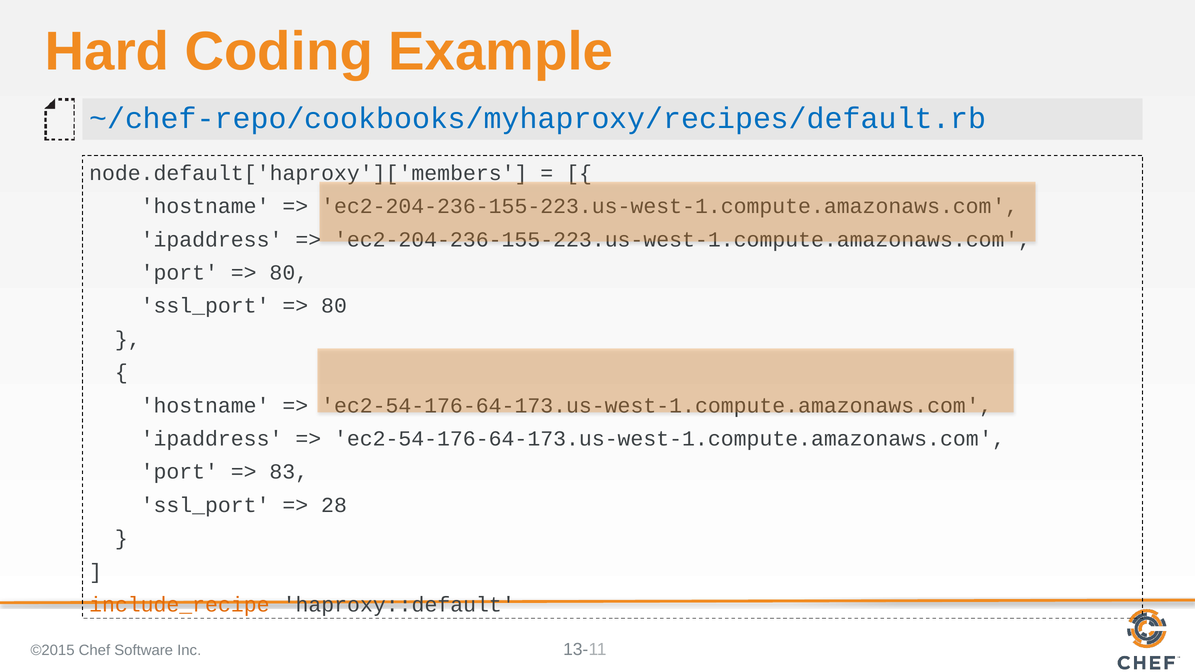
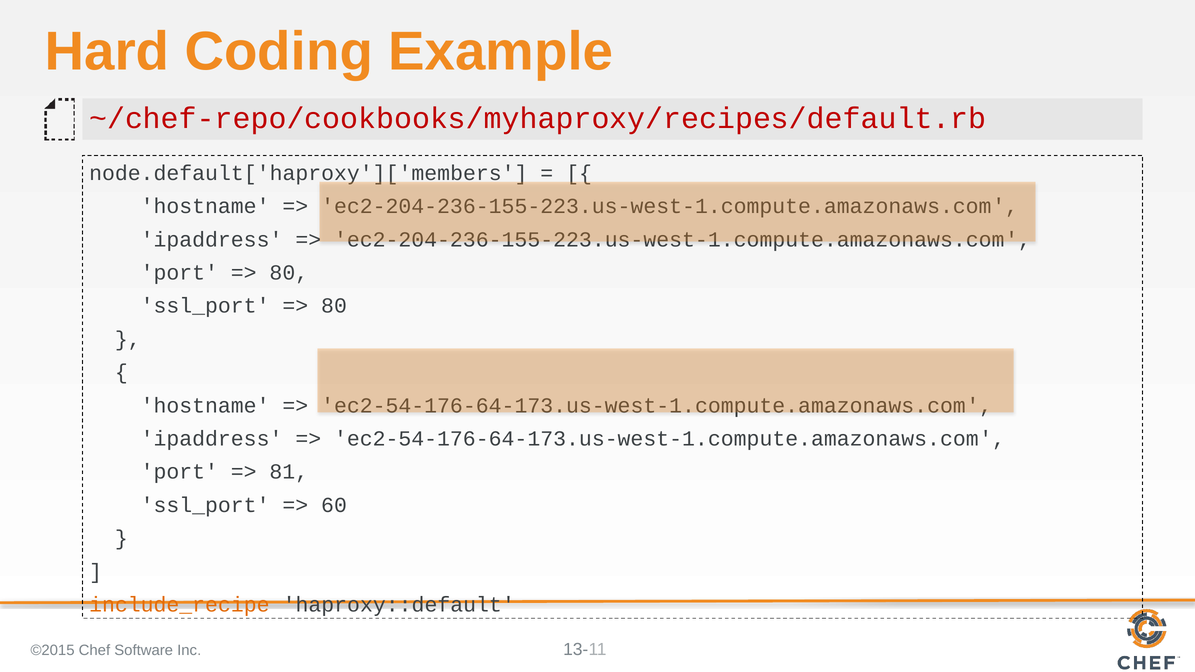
~/chef-repo/cookbooks/myhaproxy/recipes/default.rb colour: blue -> red
83: 83 -> 81
28: 28 -> 60
